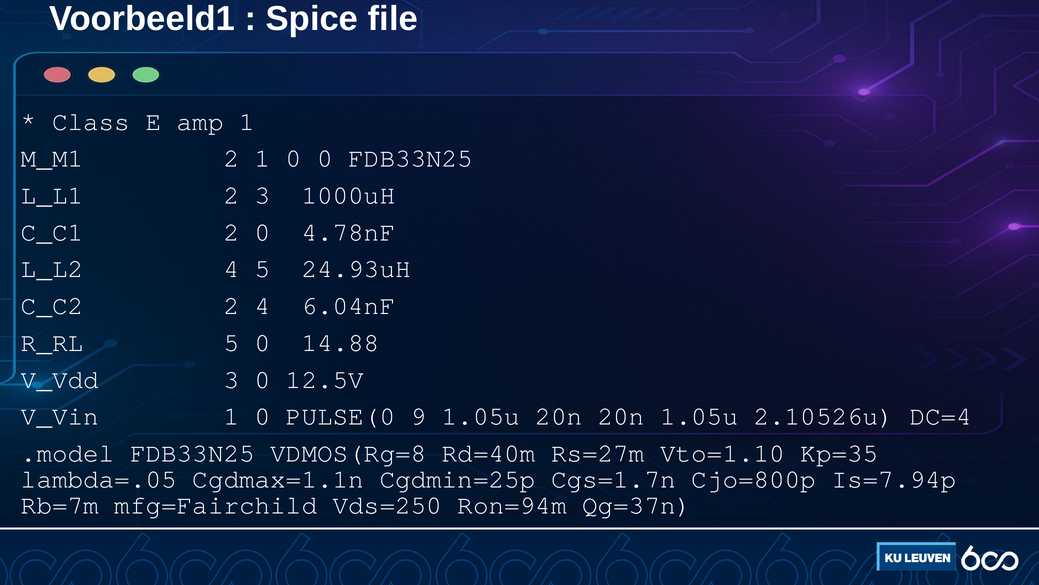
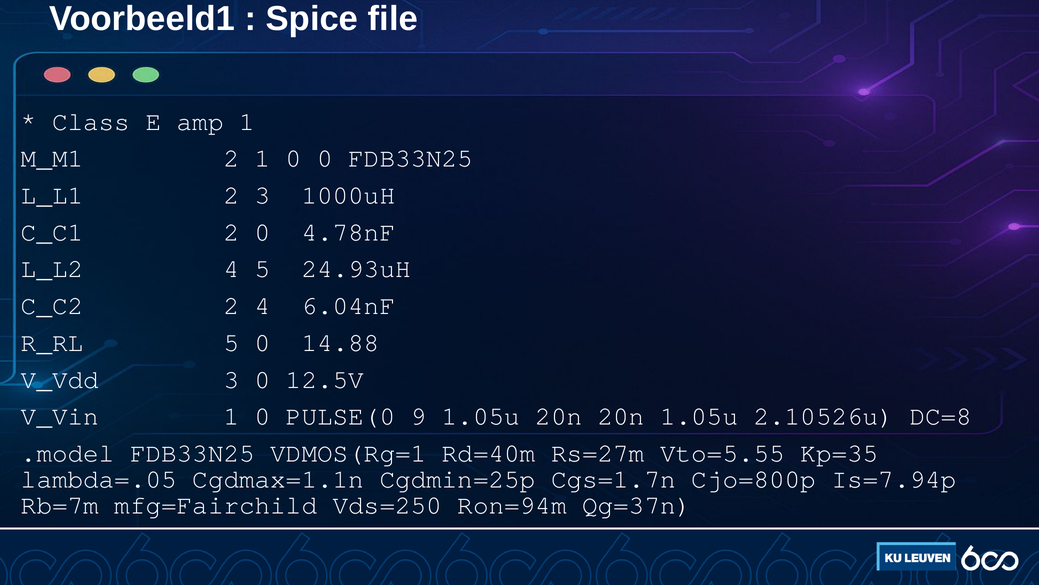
DC=4: DC=4 -> DC=8
VDMOS(Rg=8: VDMOS(Rg=8 -> VDMOS(Rg=1
Vto=1.10: Vto=1.10 -> Vto=5.55
